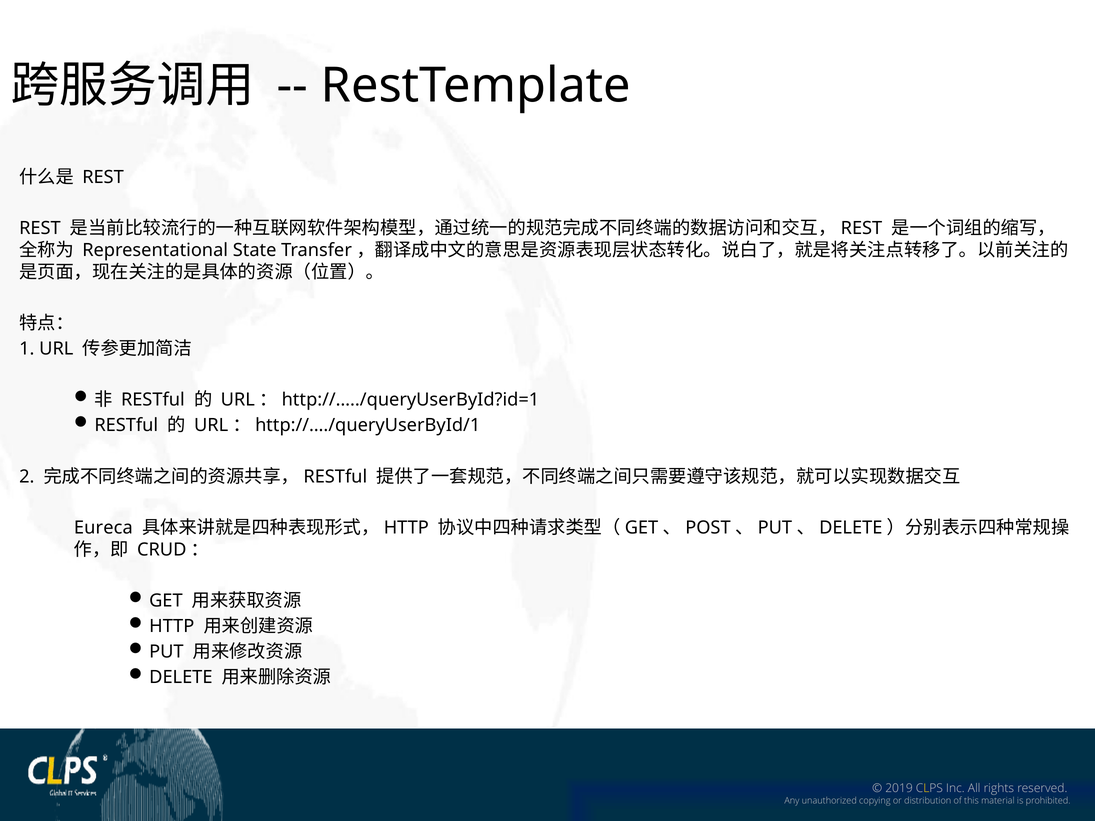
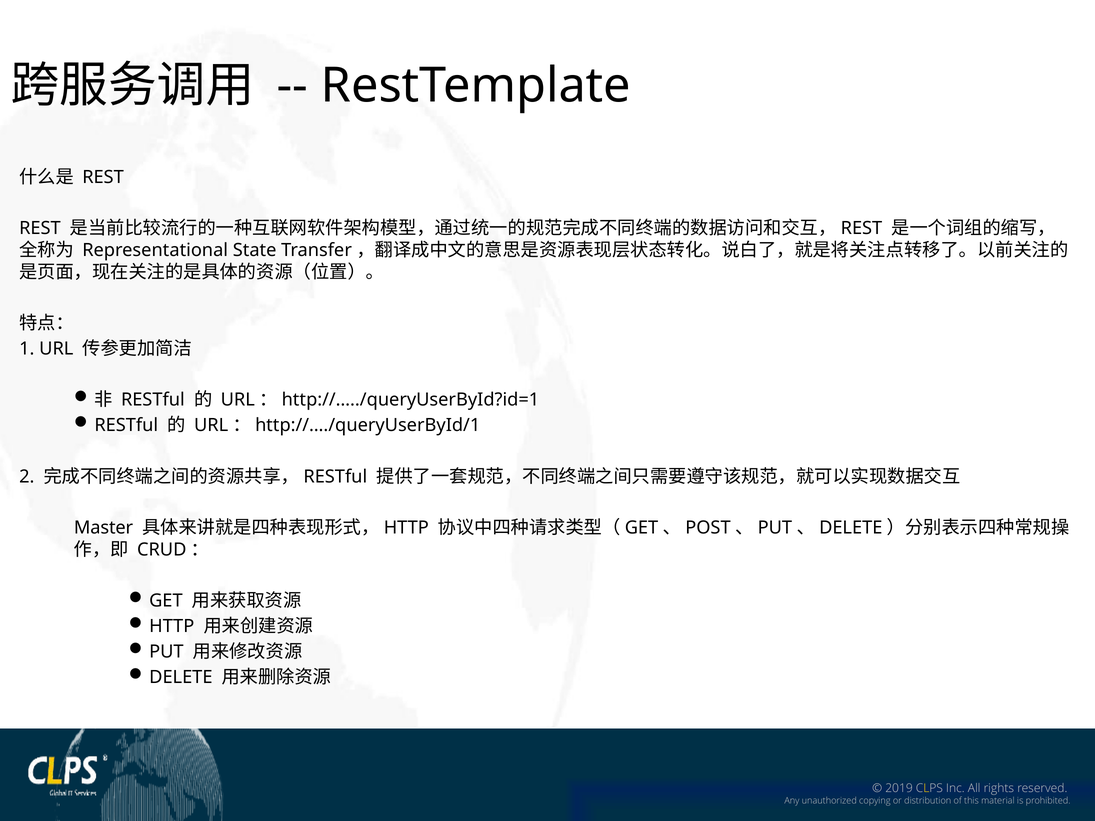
Eureca: Eureca -> Master
